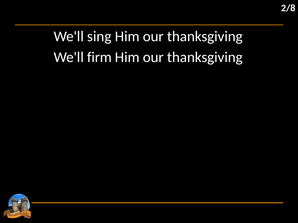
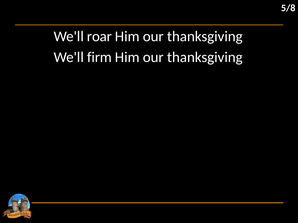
2/8: 2/8 -> 5/8
sing: sing -> roar
